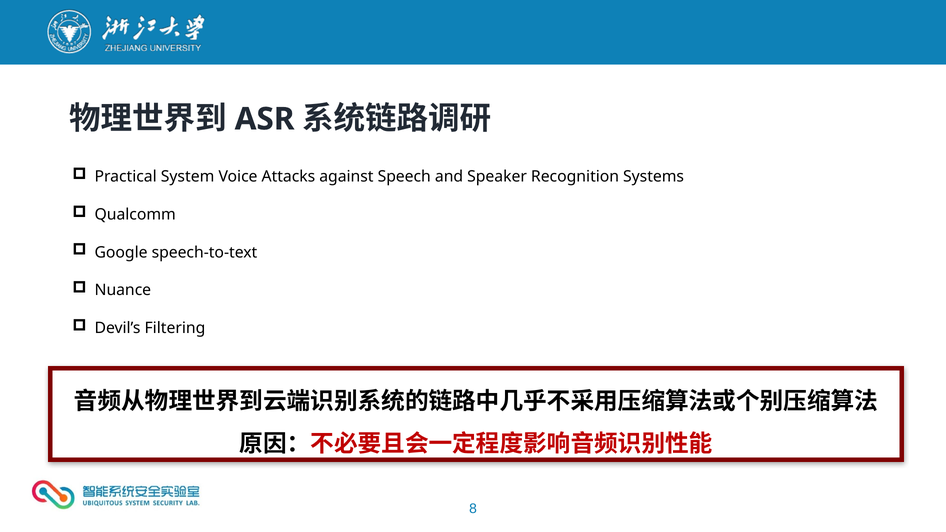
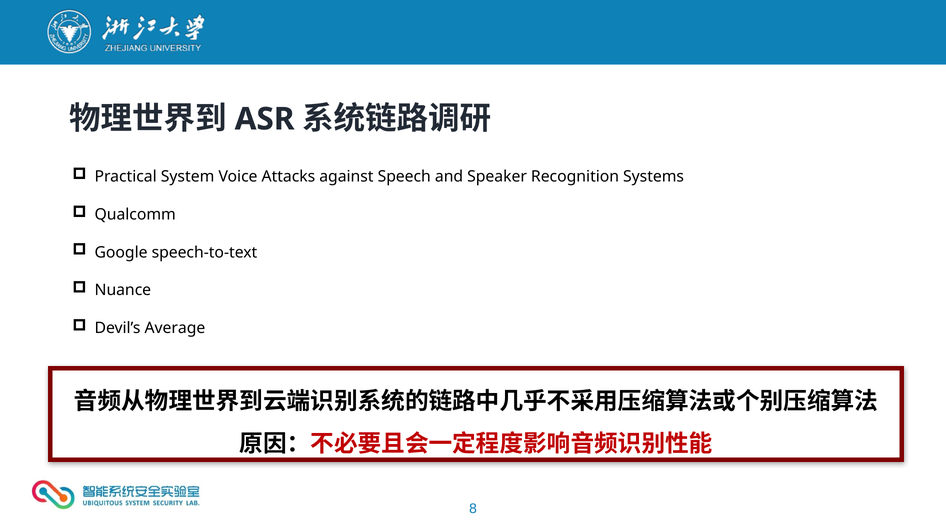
Filtering: Filtering -> Average
